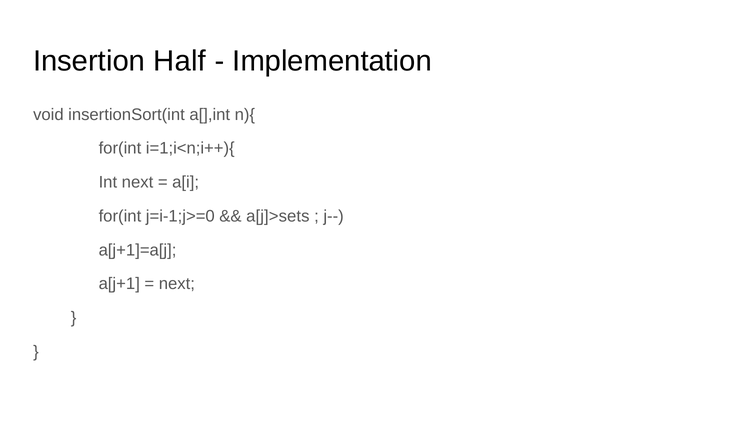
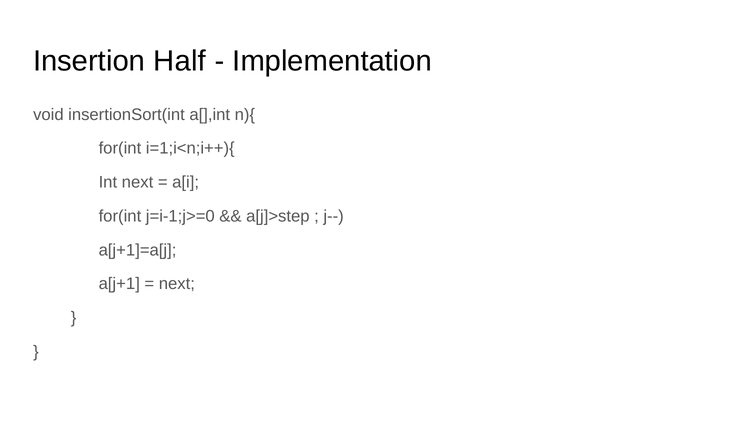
a[j]>sets: a[j]>sets -> a[j]>step
